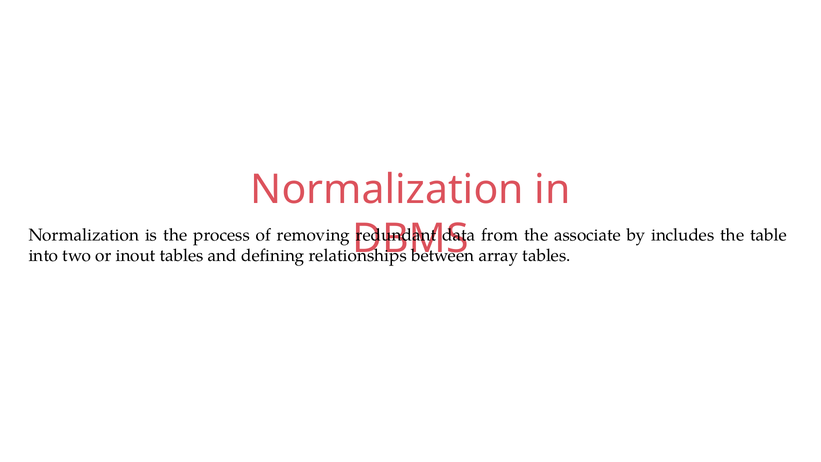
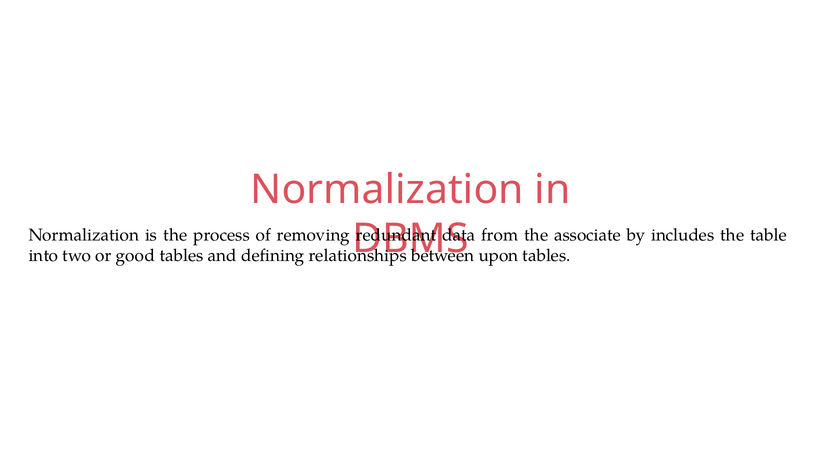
inout: inout -> good
array: array -> upon
